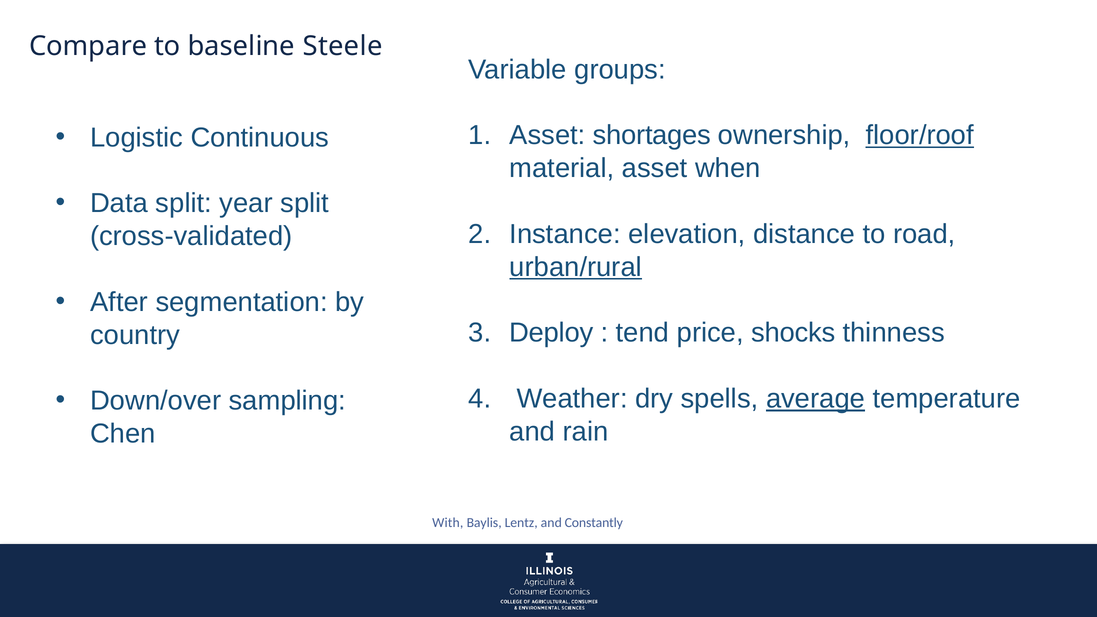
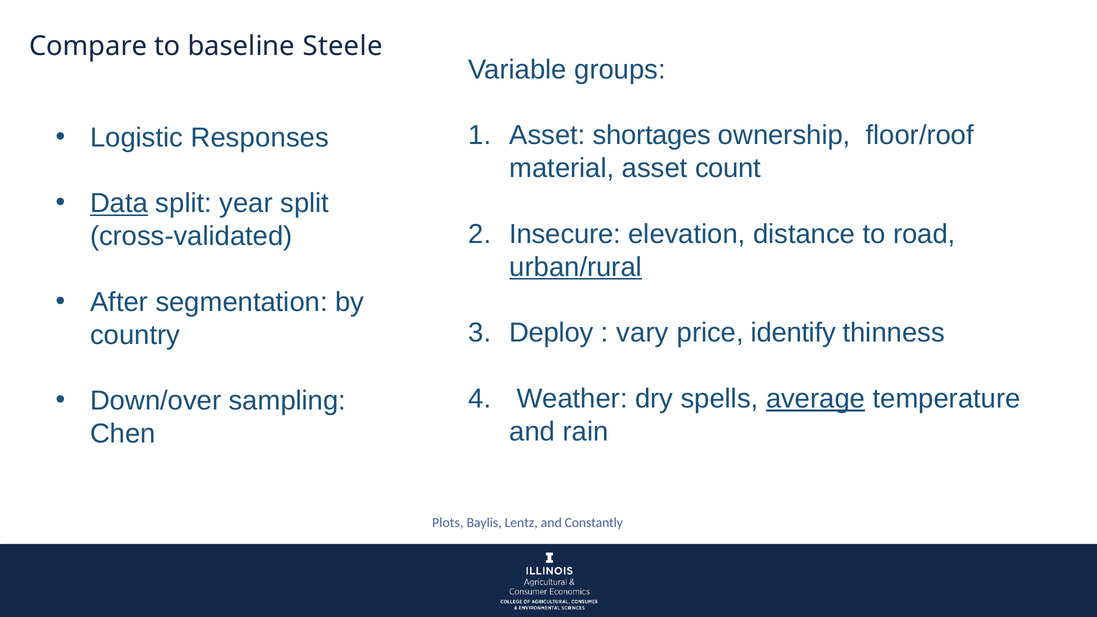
floor/roof underline: present -> none
Continuous: Continuous -> Responses
when: when -> count
Data underline: none -> present
Instance: Instance -> Insecure
tend: tend -> vary
shocks: shocks -> identify
With: With -> Plots
